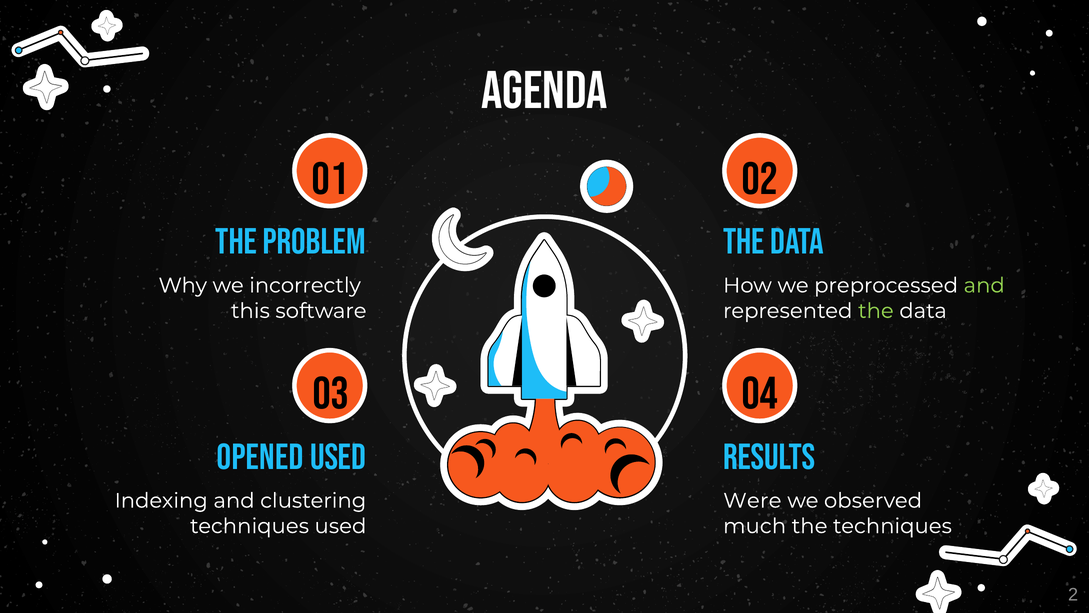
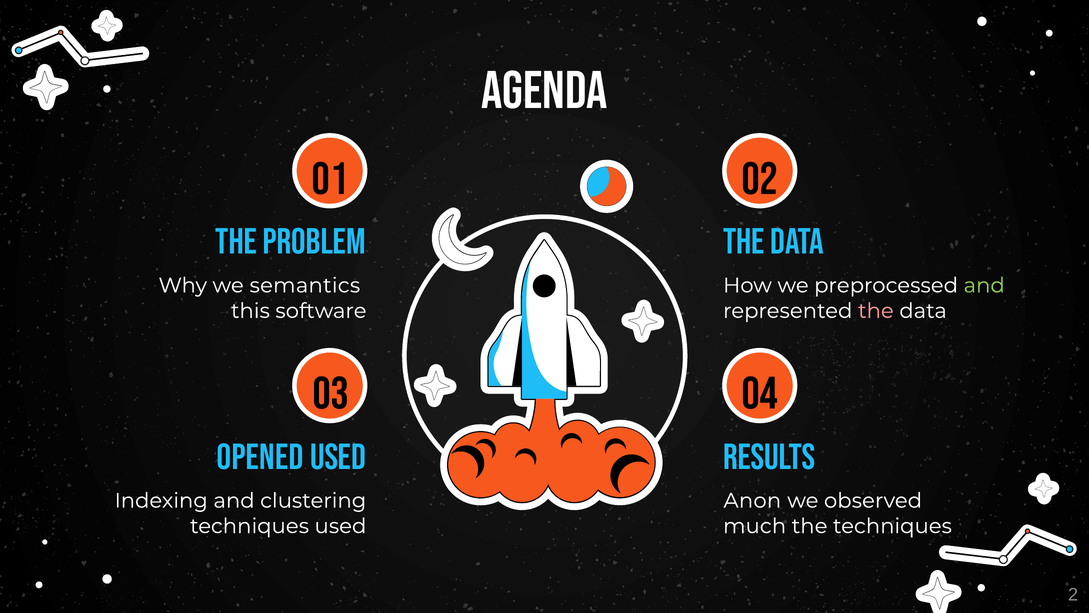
incorrectly: incorrectly -> semantics
the at (876, 311) colour: light green -> pink
Were: Were -> Anon
